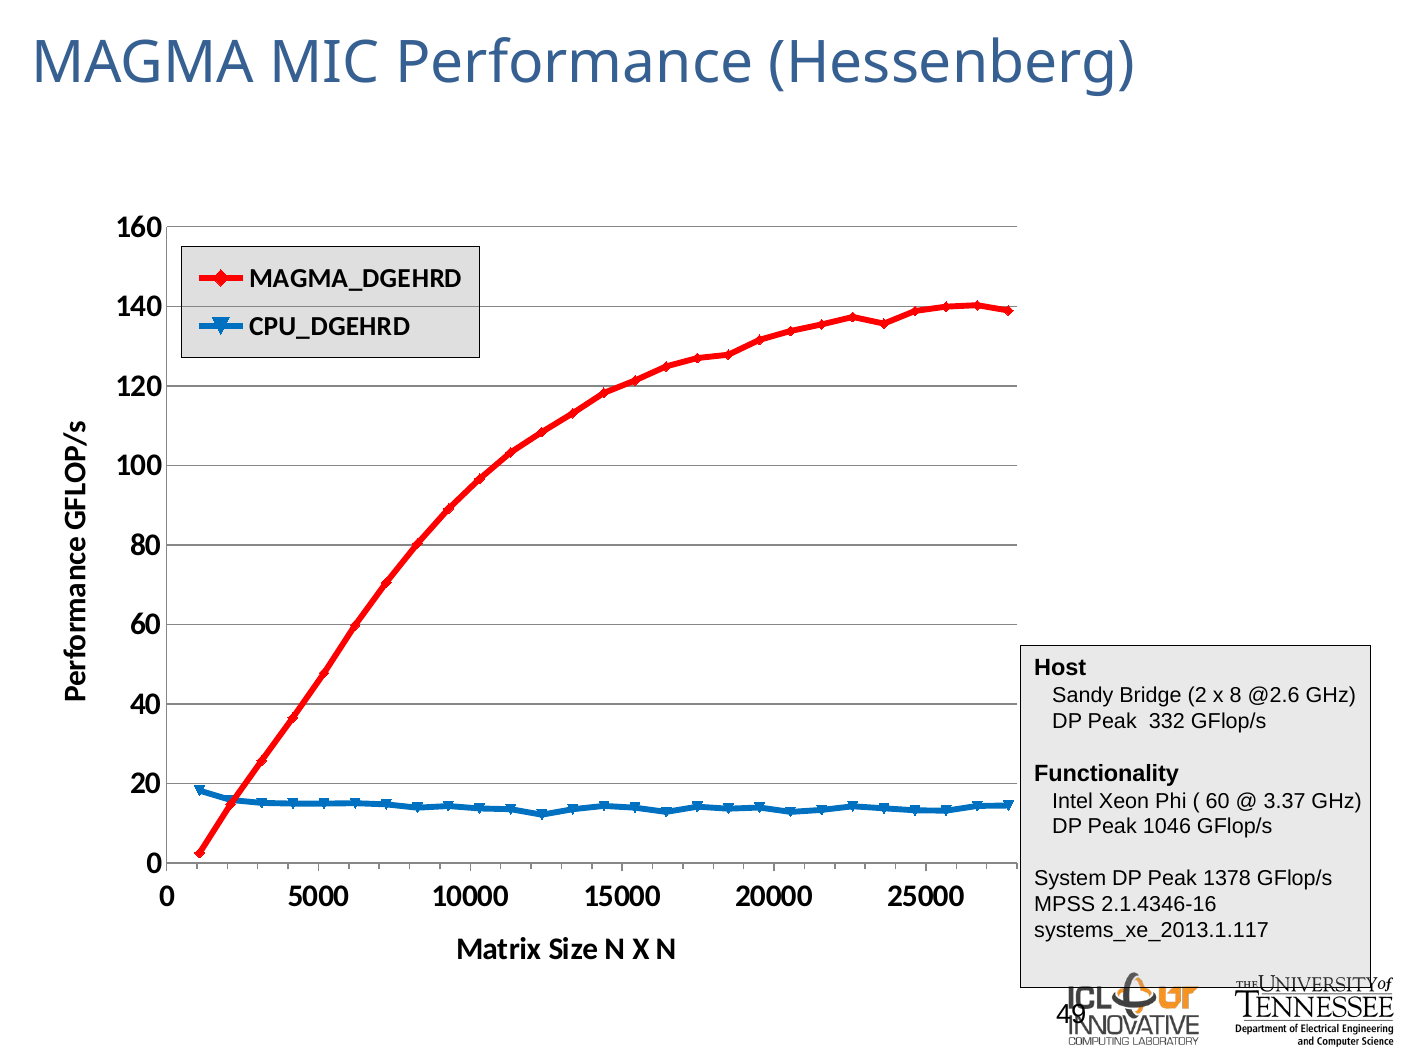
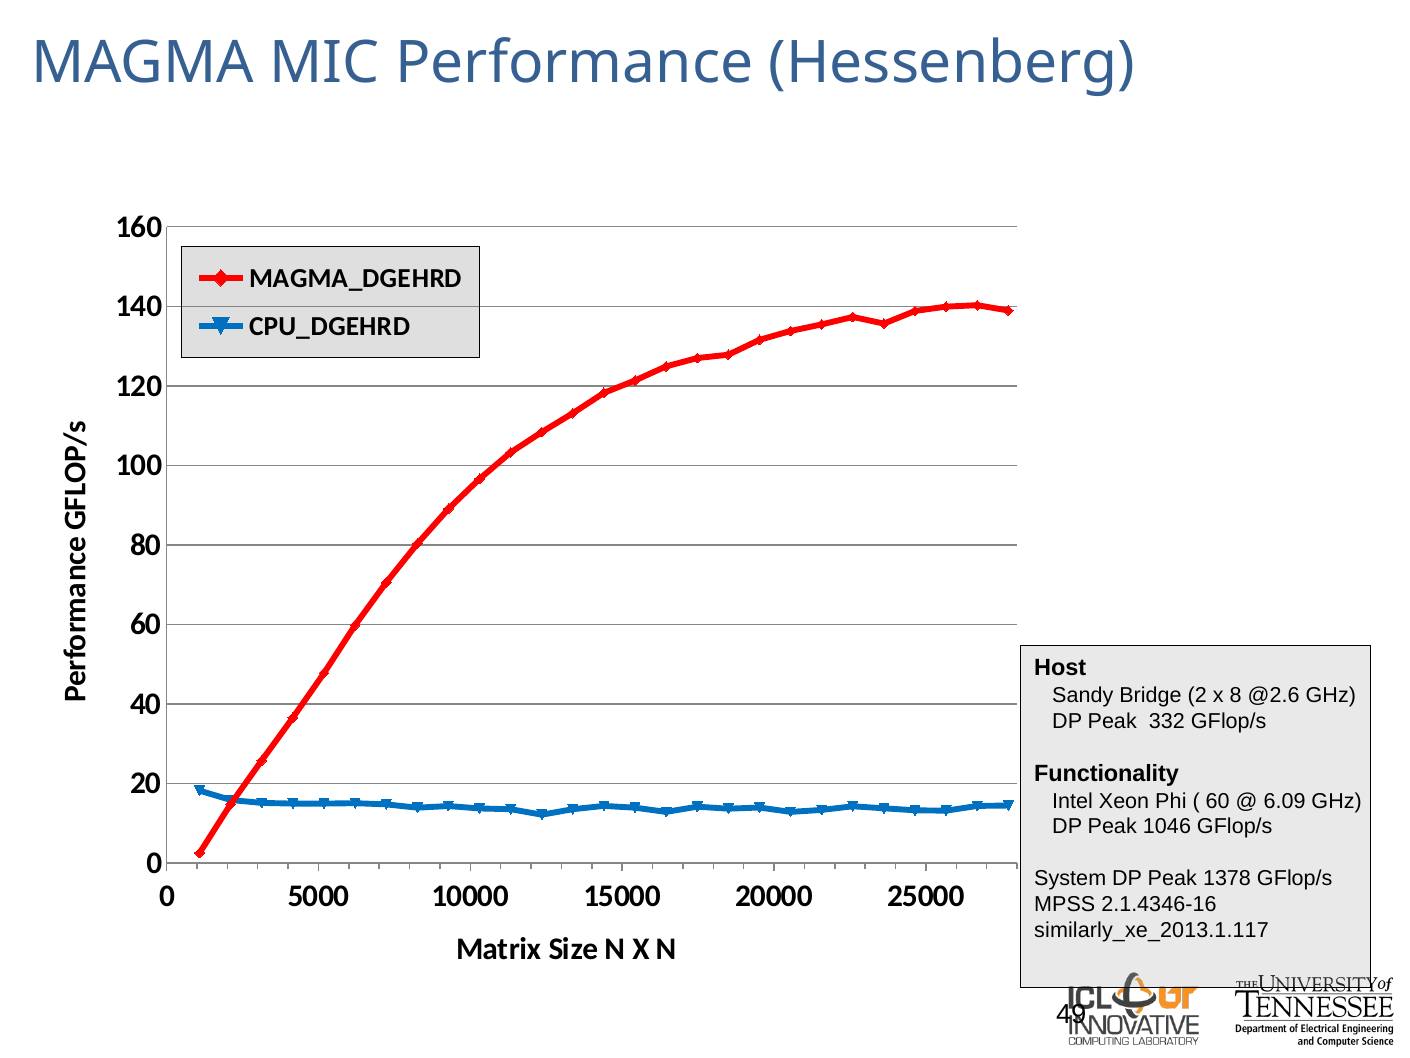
3.37: 3.37 -> 6.09
systems_xe_2013.1.117: systems_xe_2013.1.117 -> similarly_xe_2013.1.117
